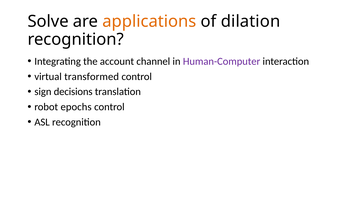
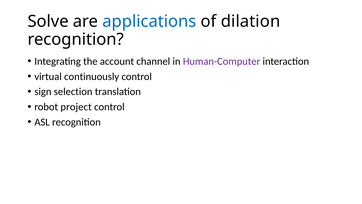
applications colour: orange -> blue
transformed: transformed -> continuously
decisions: decisions -> selection
epochs: epochs -> project
